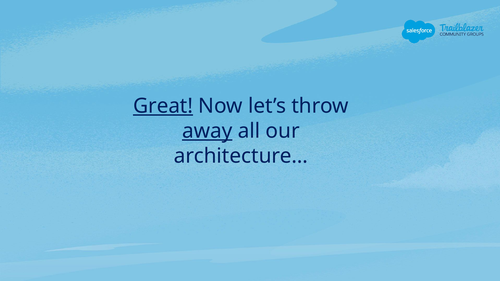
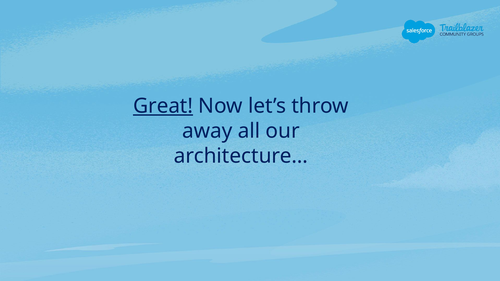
away underline: present -> none
